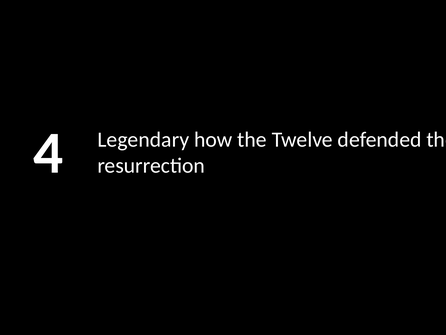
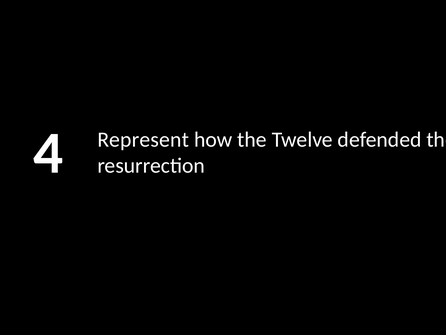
Legendary: Legendary -> Represent
